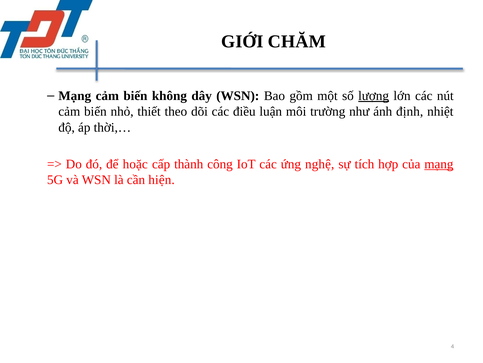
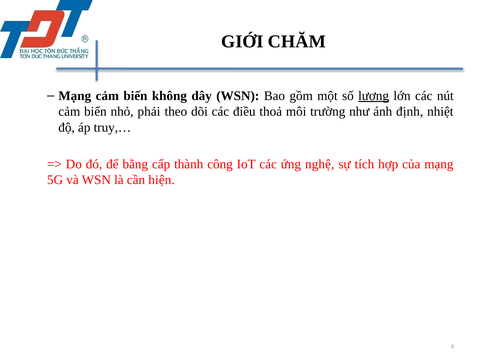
thiết: thiết -> phải
luận: luận -> thoả
thời,…: thời,… -> truy,…
hoặc: hoặc -> bằng
mạng at (439, 164) underline: present -> none
